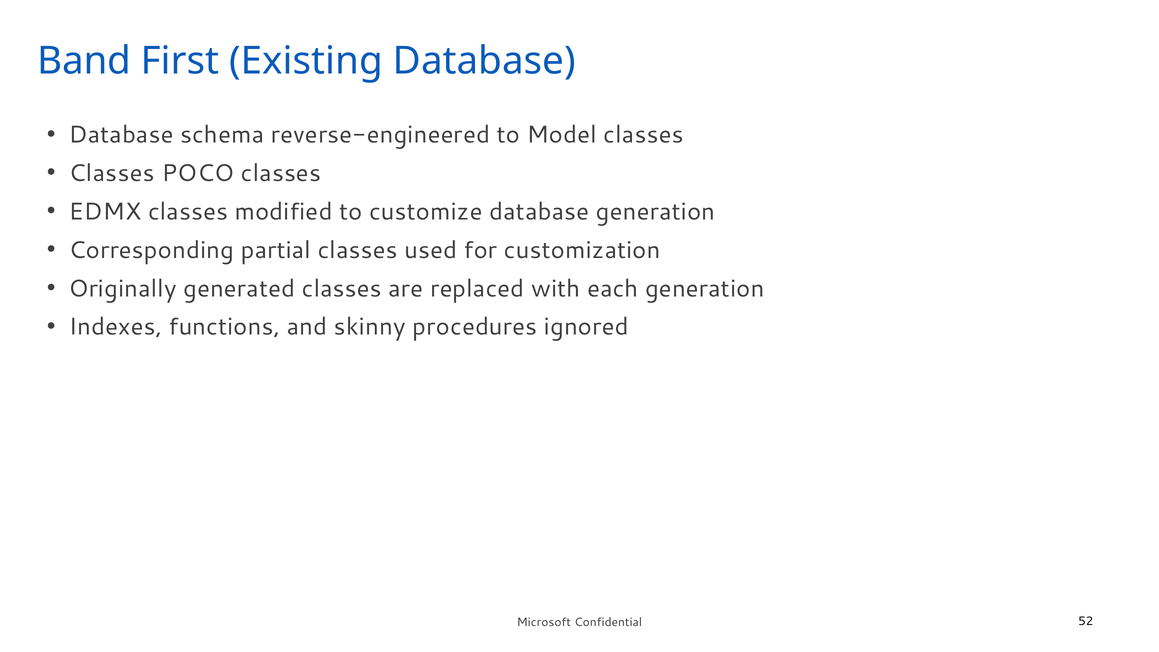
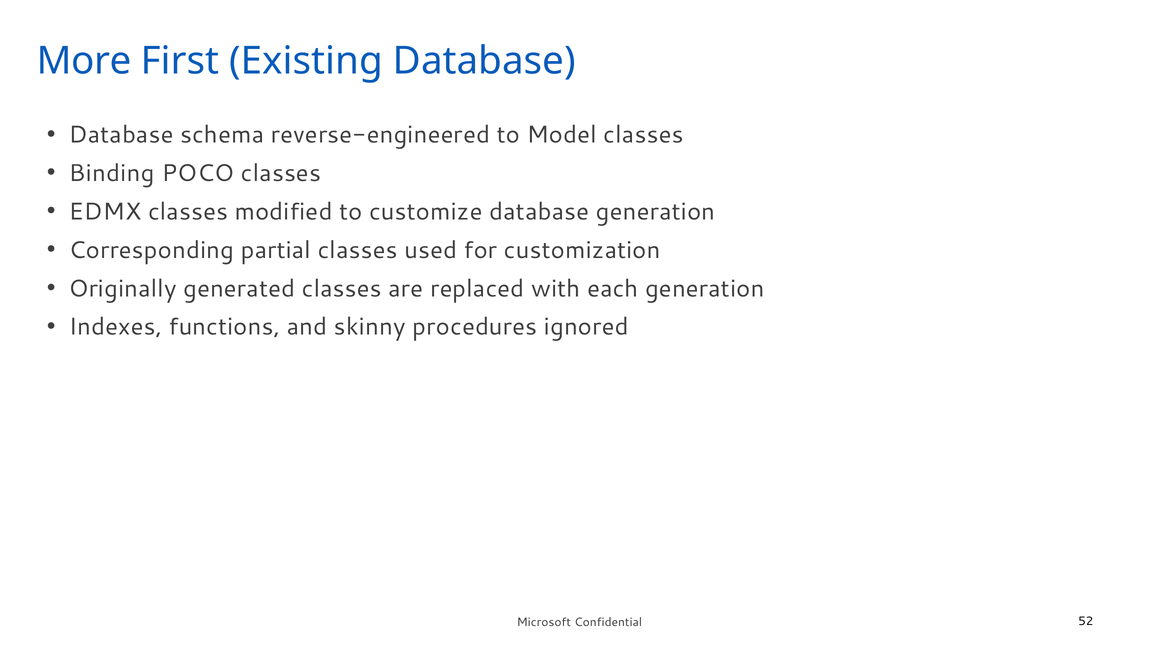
Band: Band -> More
Classes at (112, 173): Classes -> Binding
